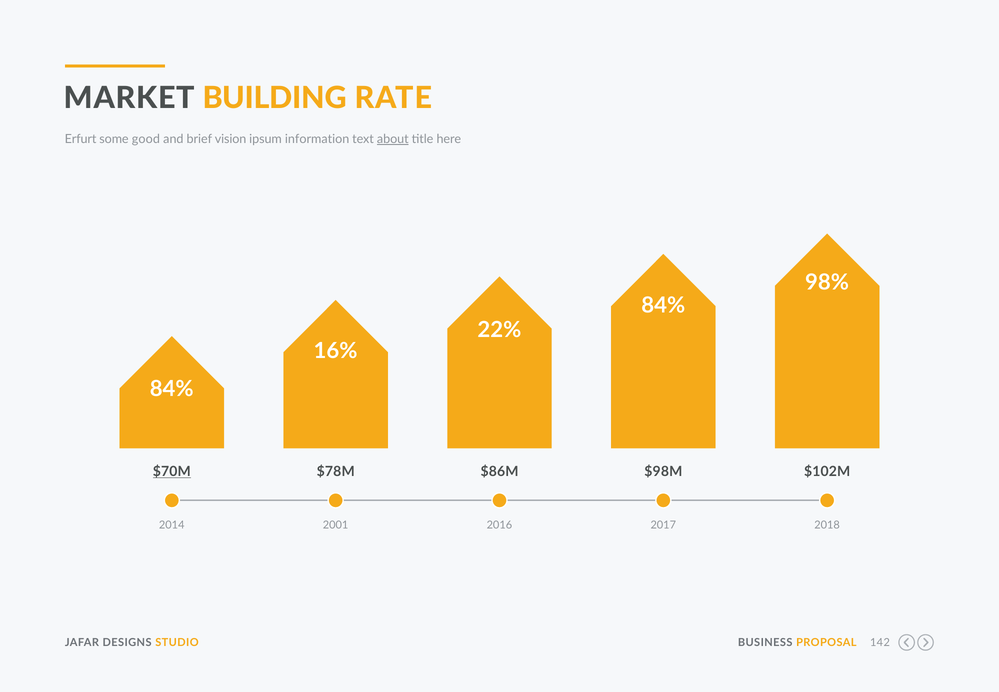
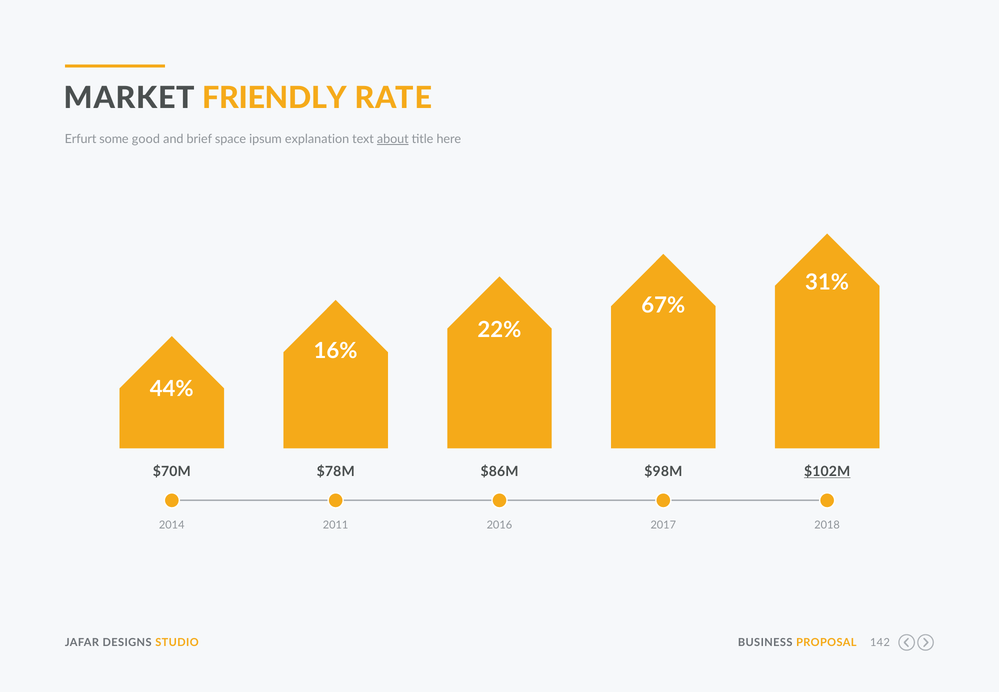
BUILDING: BUILDING -> FRIENDLY
vision: vision -> space
information: information -> explanation
98%: 98% -> 31%
84% at (663, 305): 84% -> 67%
84% at (172, 389): 84% -> 44%
$70M underline: present -> none
$102M underline: none -> present
2001: 2001 -> 2011
